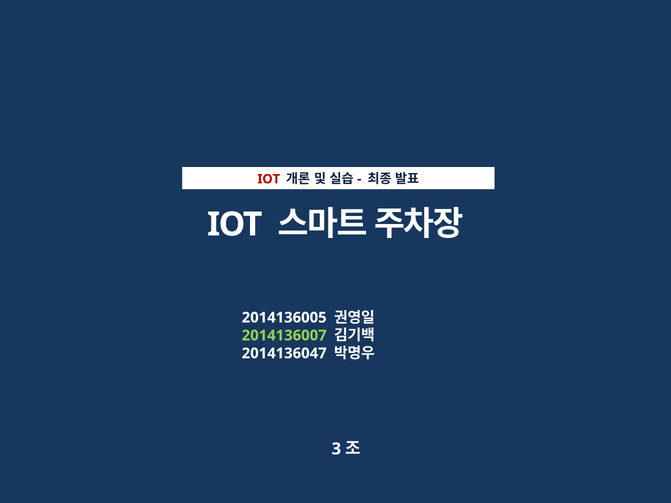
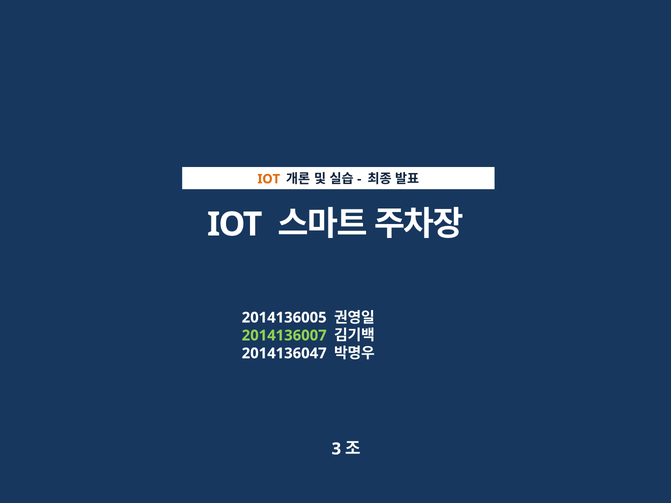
IOT at (269, 179) colour: red -> orange
